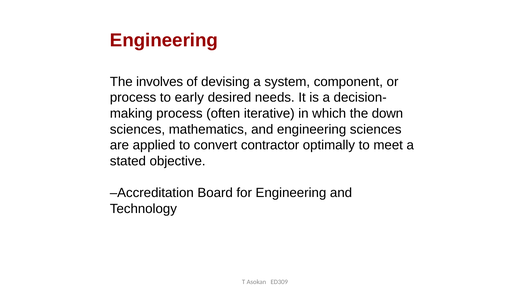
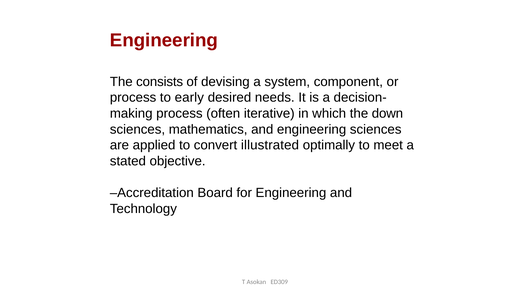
involves: involves -> consists
contractor: contractor -> illustrated
